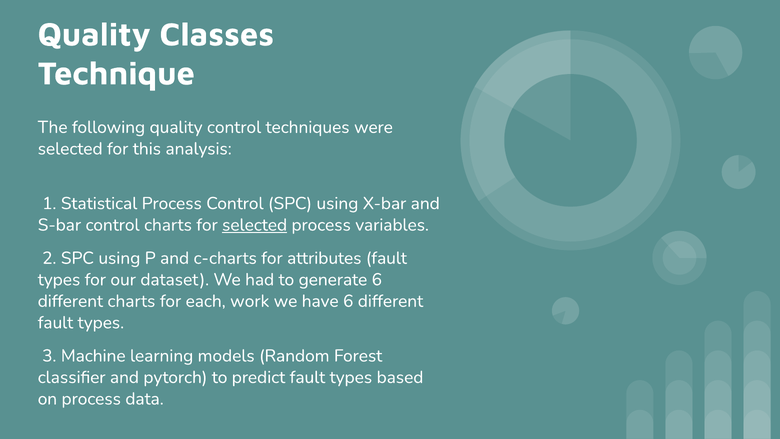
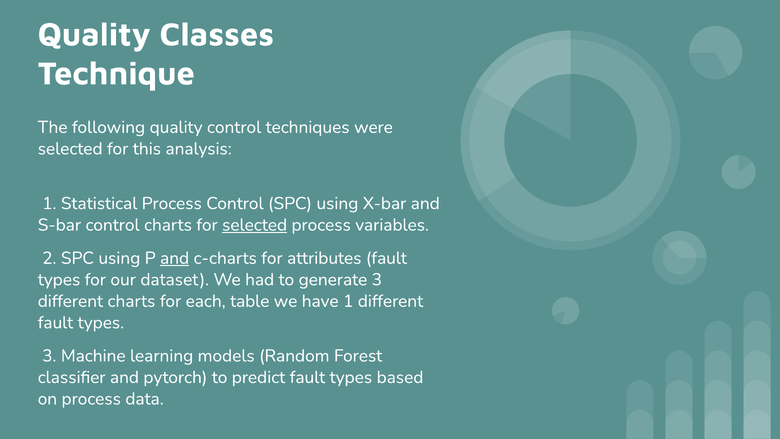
and at (175, 258) underline: none -> present
generate 6: 6 -> 3
work: work -> table
have 6: 6 -> 1
